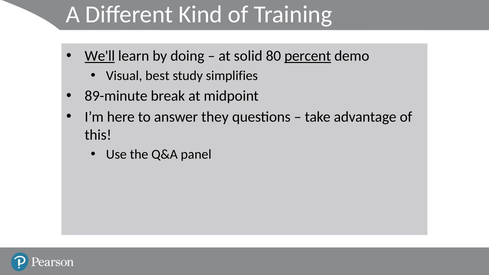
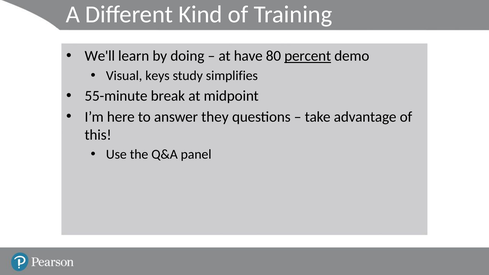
We'll underline: present -> none
solid: solid -> have
best: best -> keys
89-minute: 89-minute -> 55-minute
